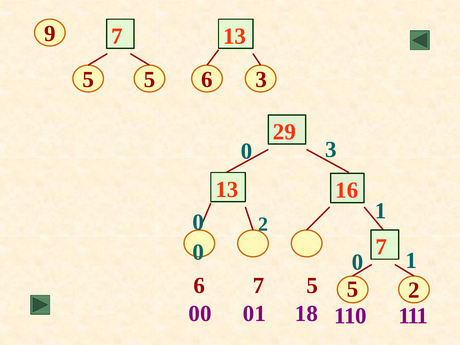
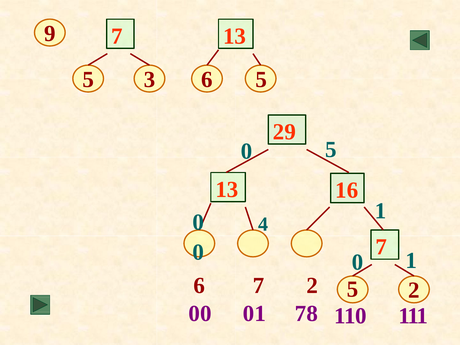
5 5: 5 -> 3
6 3: 3 -> 5
3 at (331, 150): 3 -> 5
0 2: 2 -> 4
7 5: 5 -> 2
18: 18 -> 78
